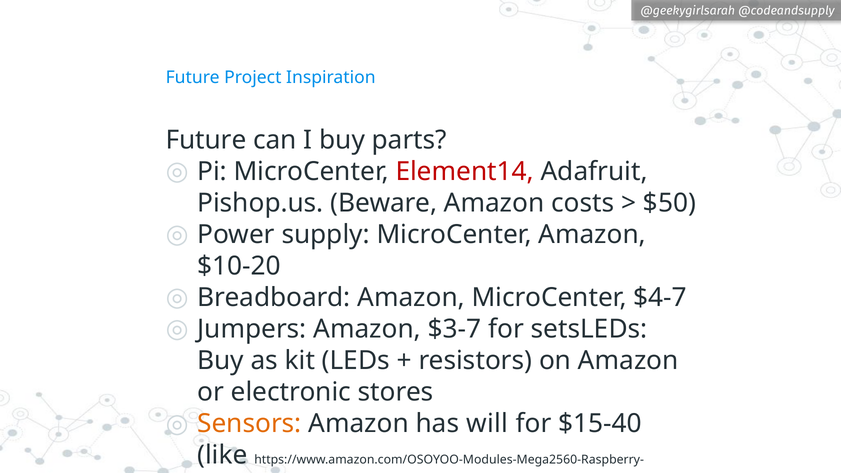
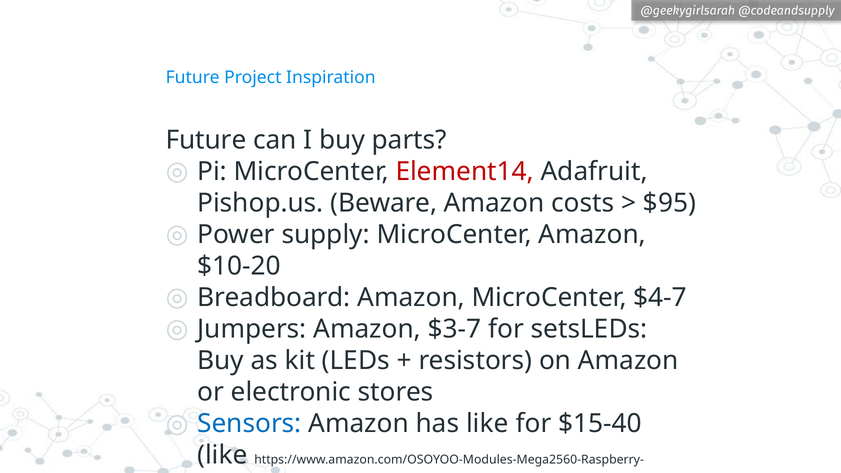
$50: $50 -> $95
Sensors colour: orange -> blue
has will: will -> like
